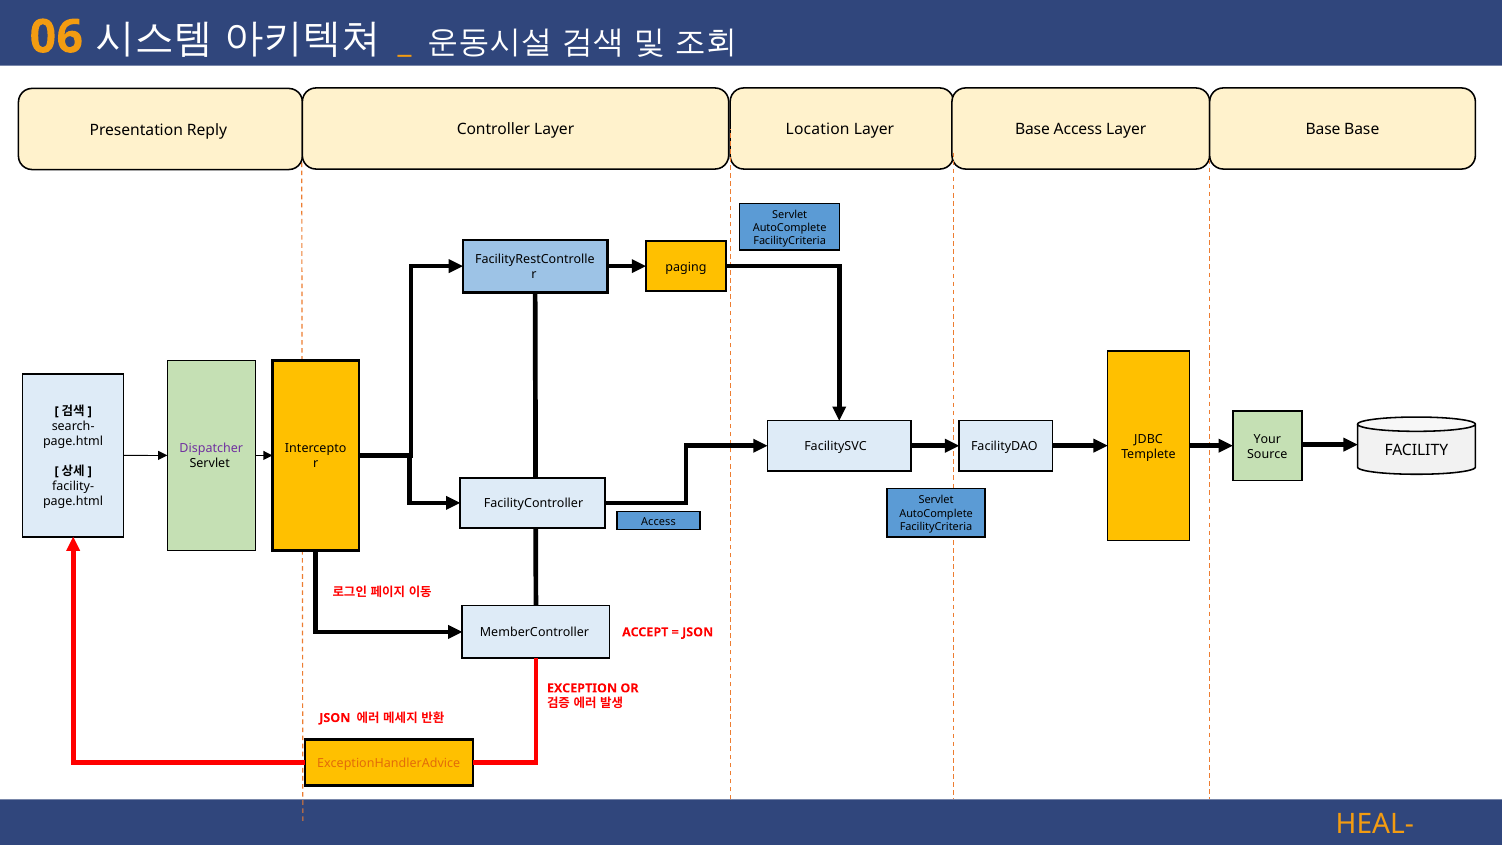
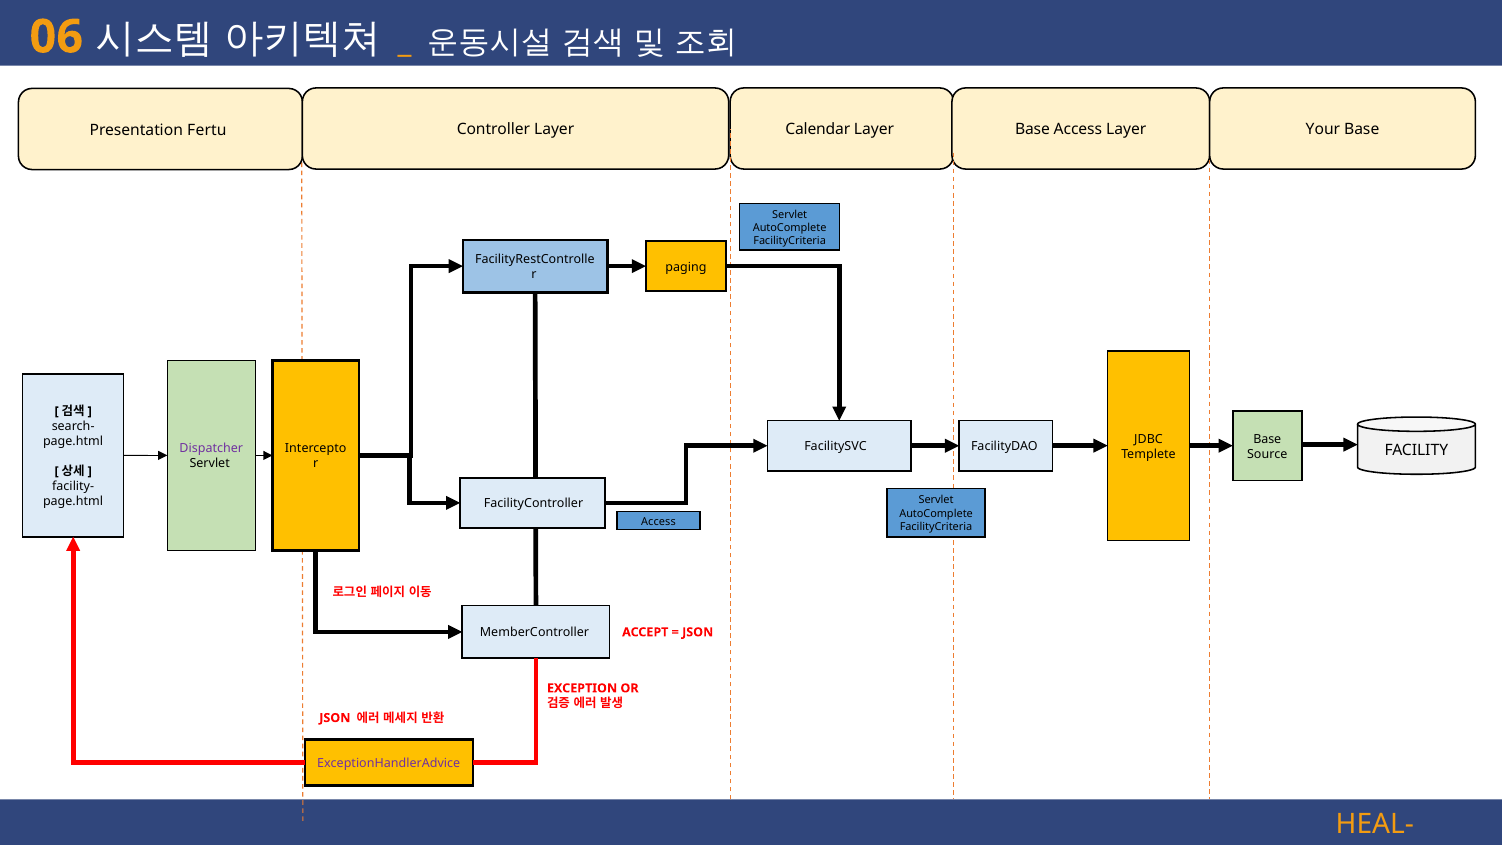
Reply: Reply -> Fertu
Location: Location -> Calendar
Access Layer Base: Base -> Your
Your at (1267, 439): Your -> Base
ExceptionHandlerAdvice colour: orange -> purple
